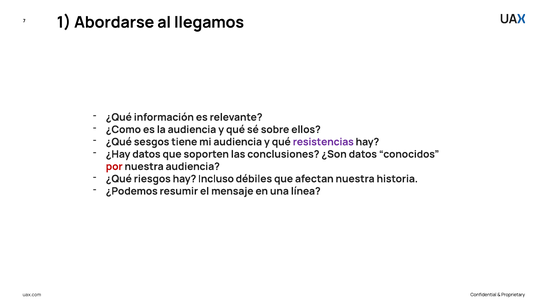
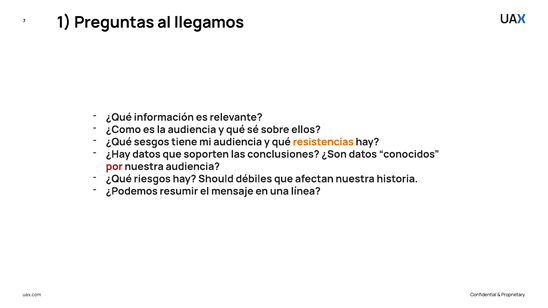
Abordarse: Abordarse -> Preguntas
resistencias colour: purple -> orange
Incluso: Incluso -> Should
